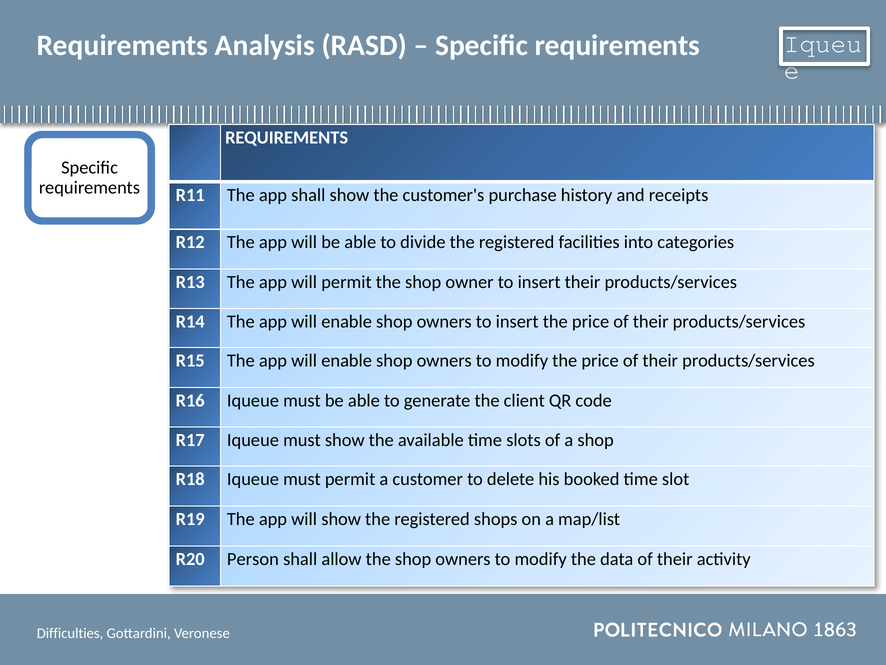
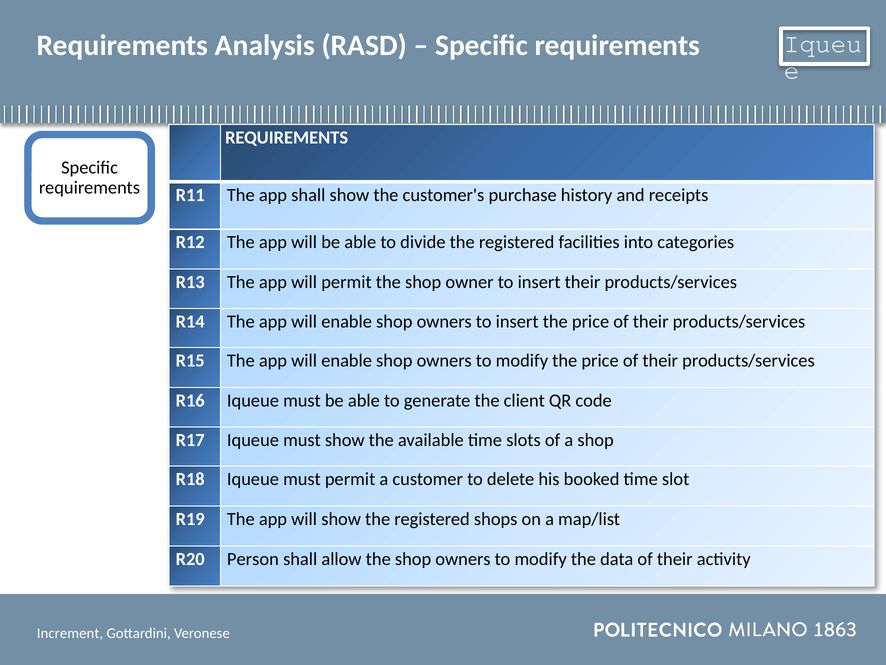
Difficulties: Difficulties -> Increment
